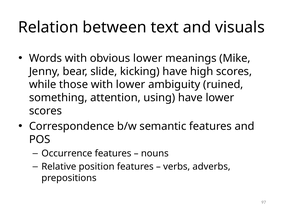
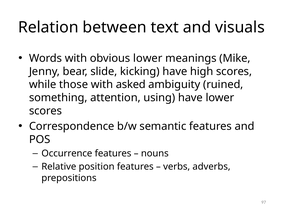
with lower: lower -> asked
